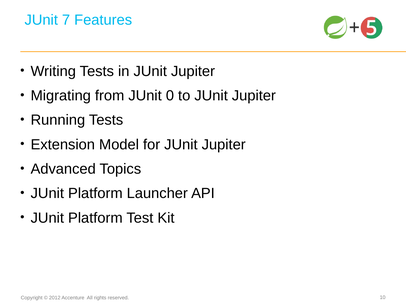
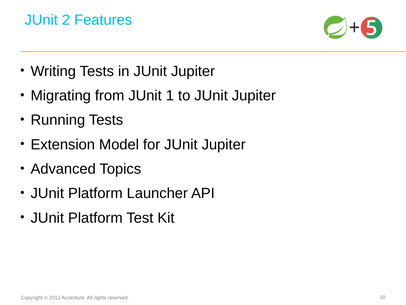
7: 7 -> 2
0: 0 -> 1
